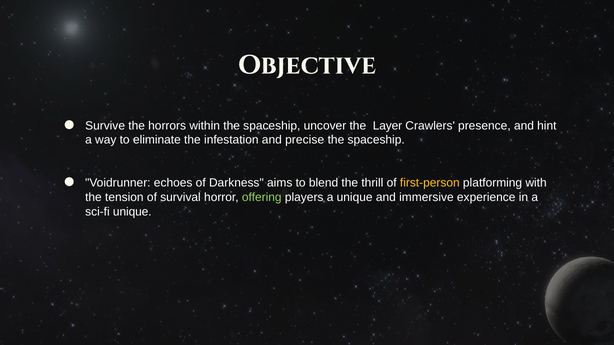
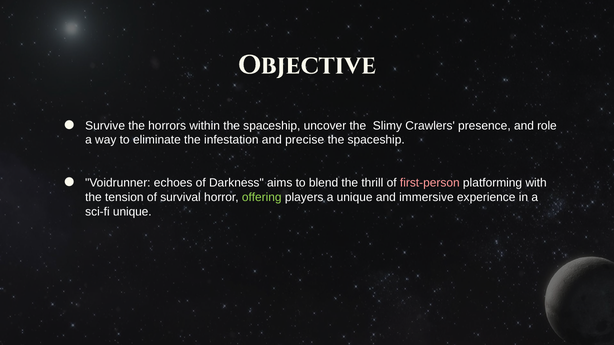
Layer: Layer -> Slimy
hint: hint -> role
first-person colour: yellow -> pink
